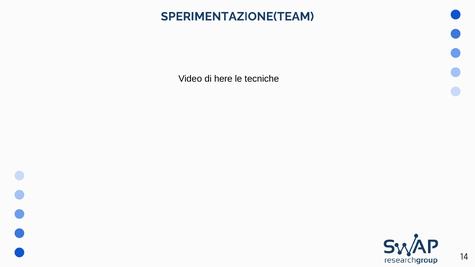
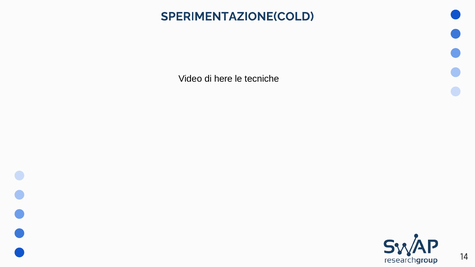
SPERIMENTAZIONE(TEAM: SPERIMENTAZIONE(TEAM -> SPERIMENTAZIONE(COLD
